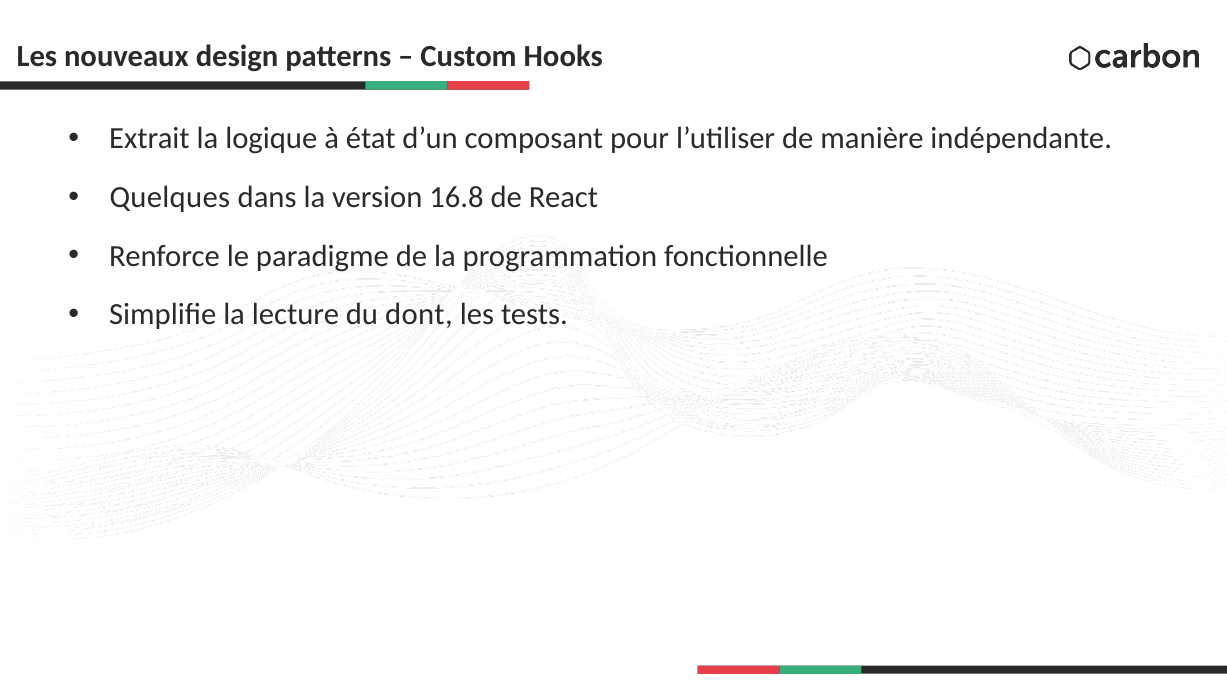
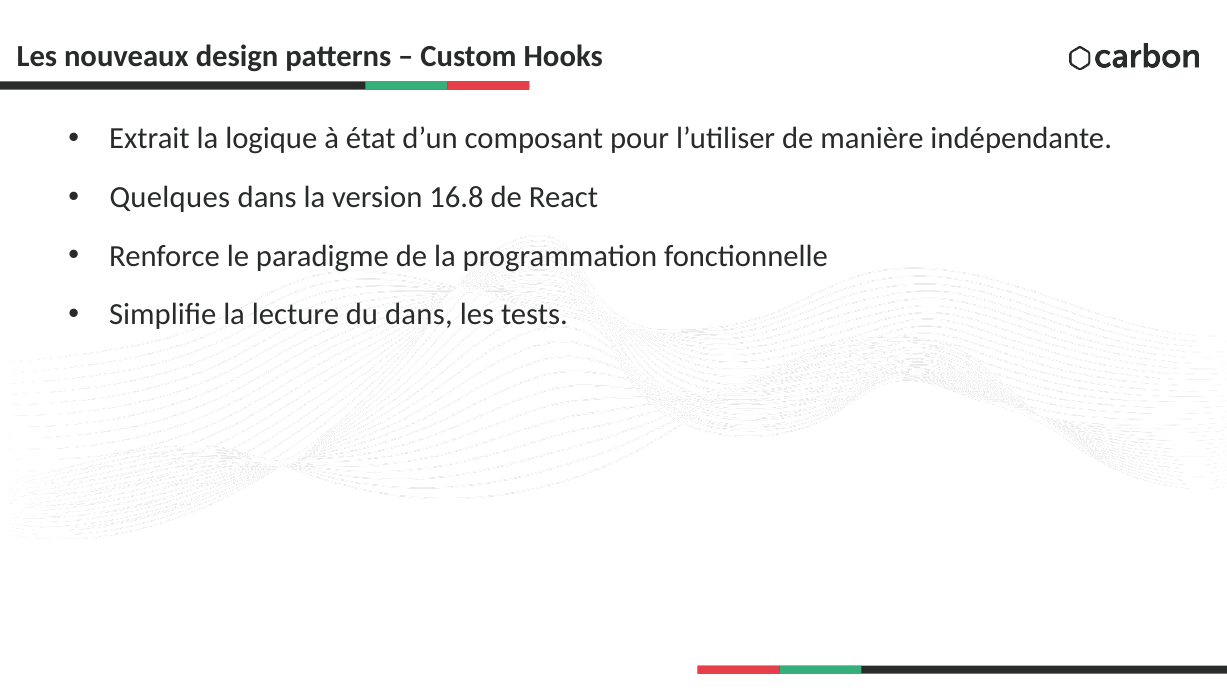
du dont: dont -> dans
